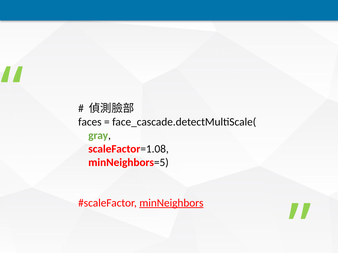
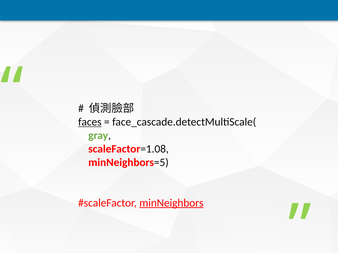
faces underline: none -> present
